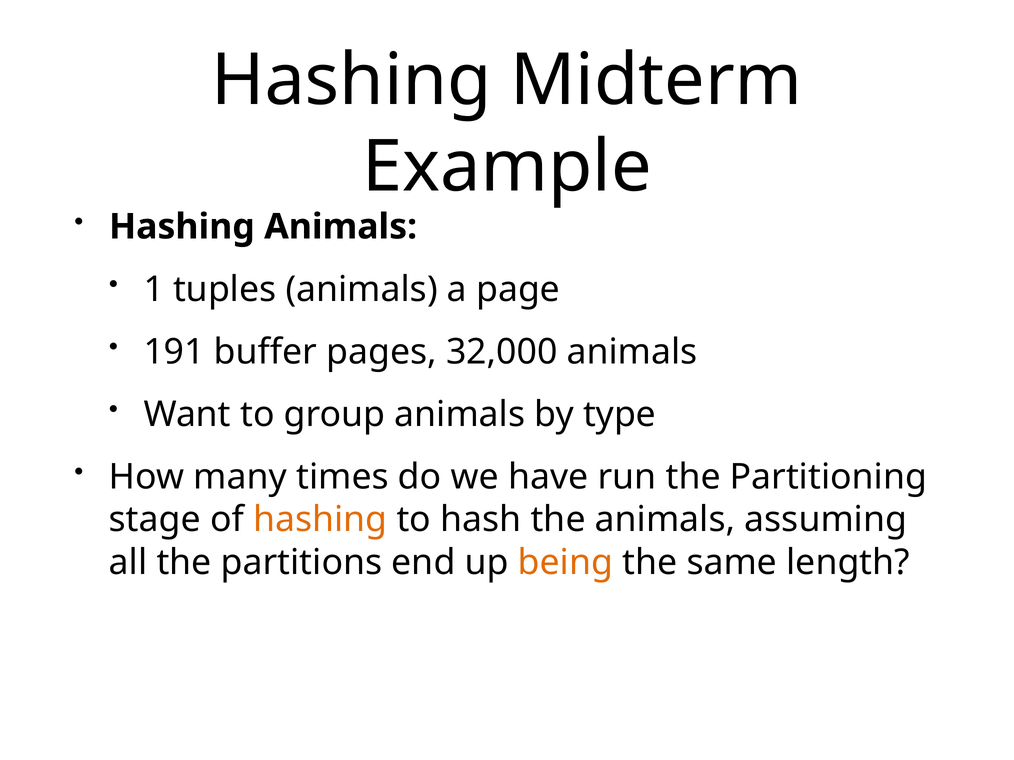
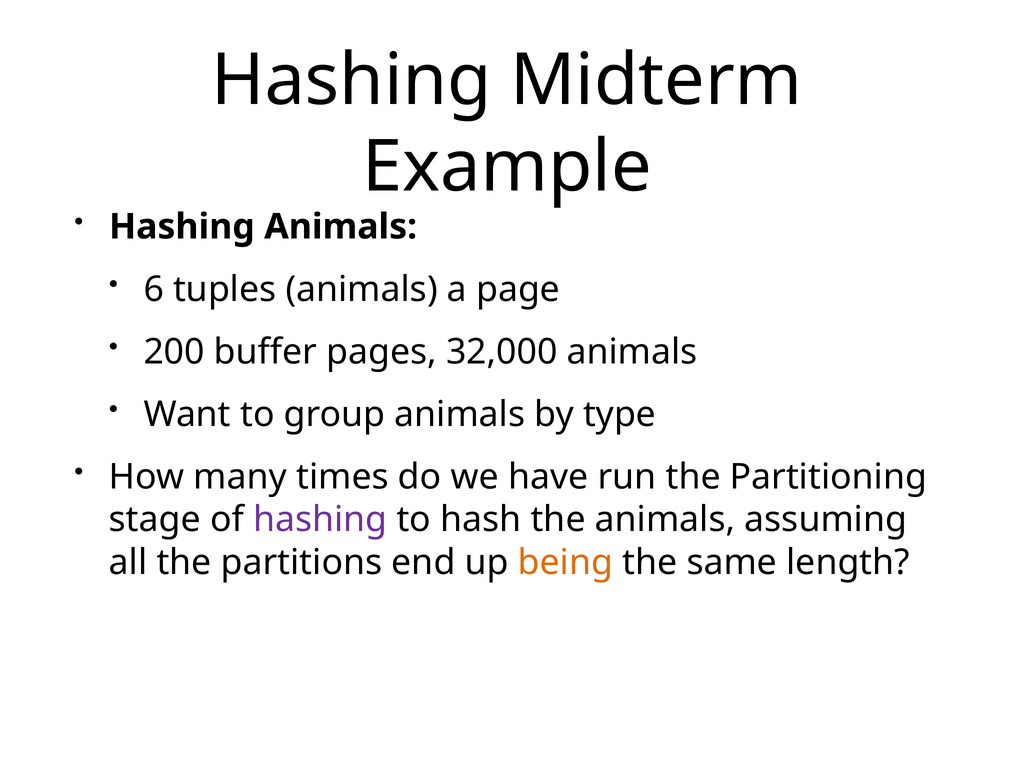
1: 1 -> 6
191: 191 -> 200
hashing at (320, 520) colour: orange -> purple
